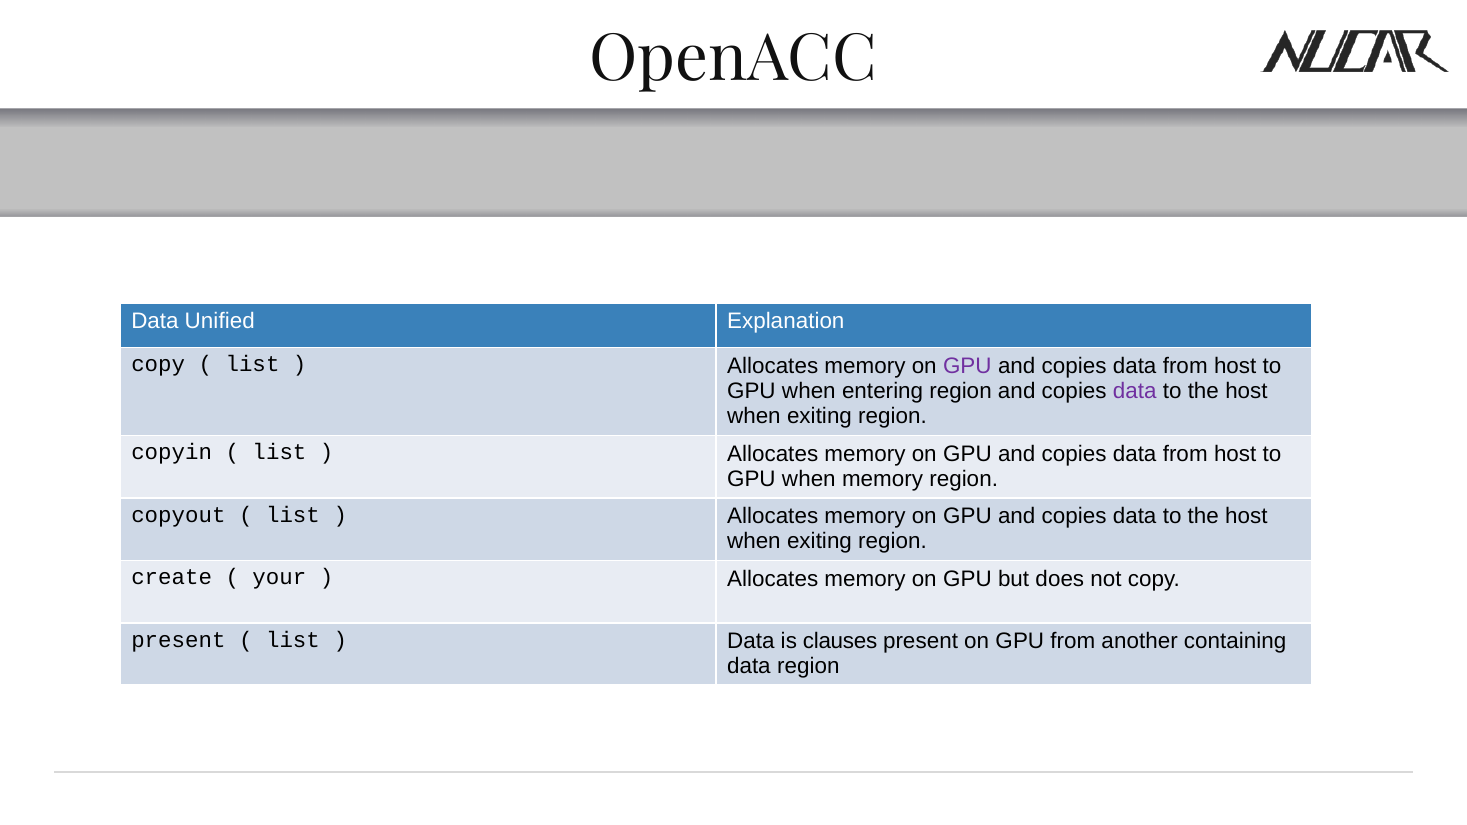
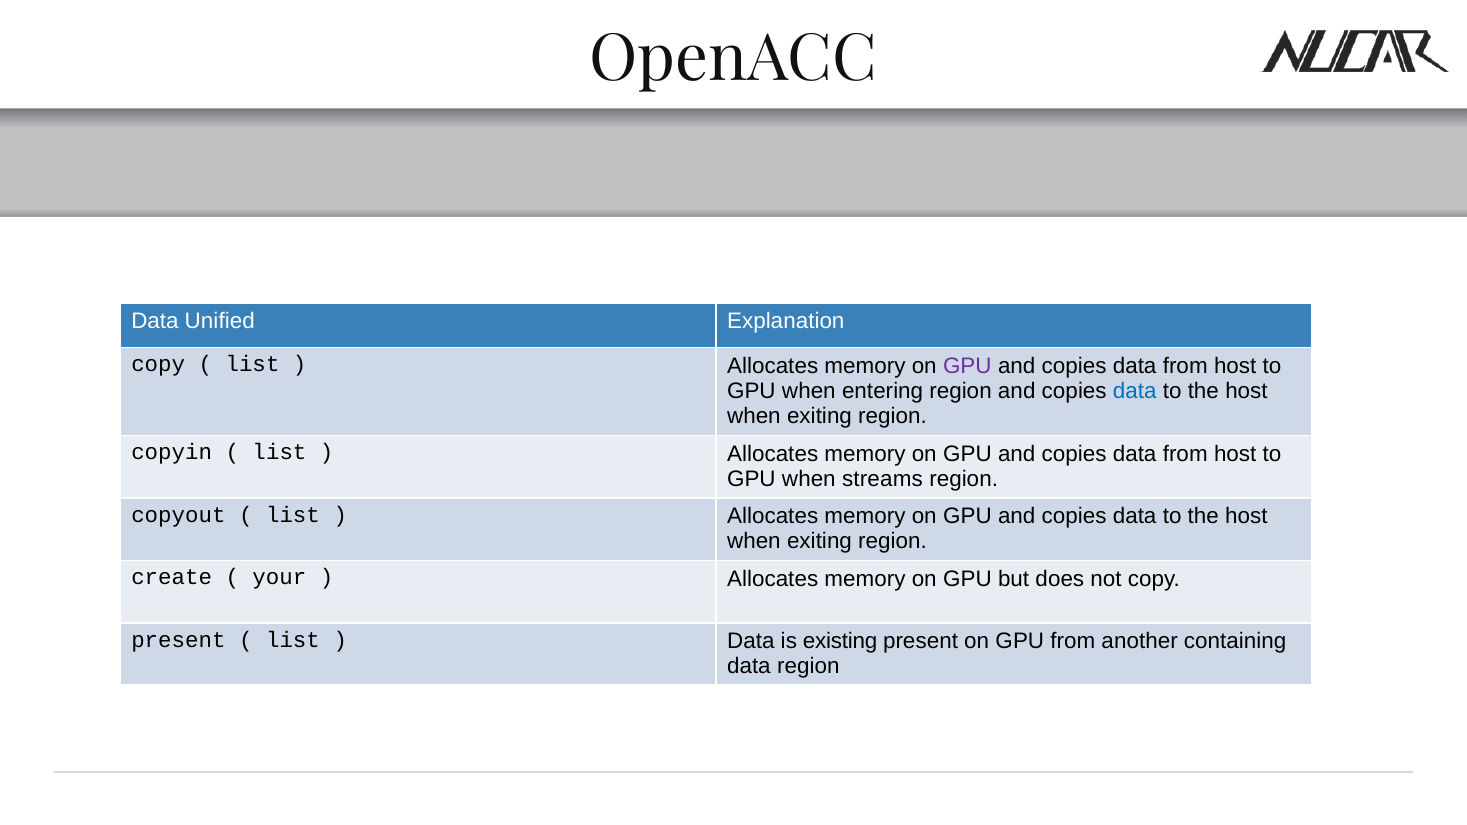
data at (1135, 391) colour: purple -> blue
when memory: memory -> streams
clauses: clauses -> existing
